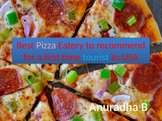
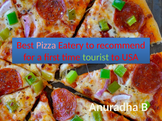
tourist colour: light blue -> light green
